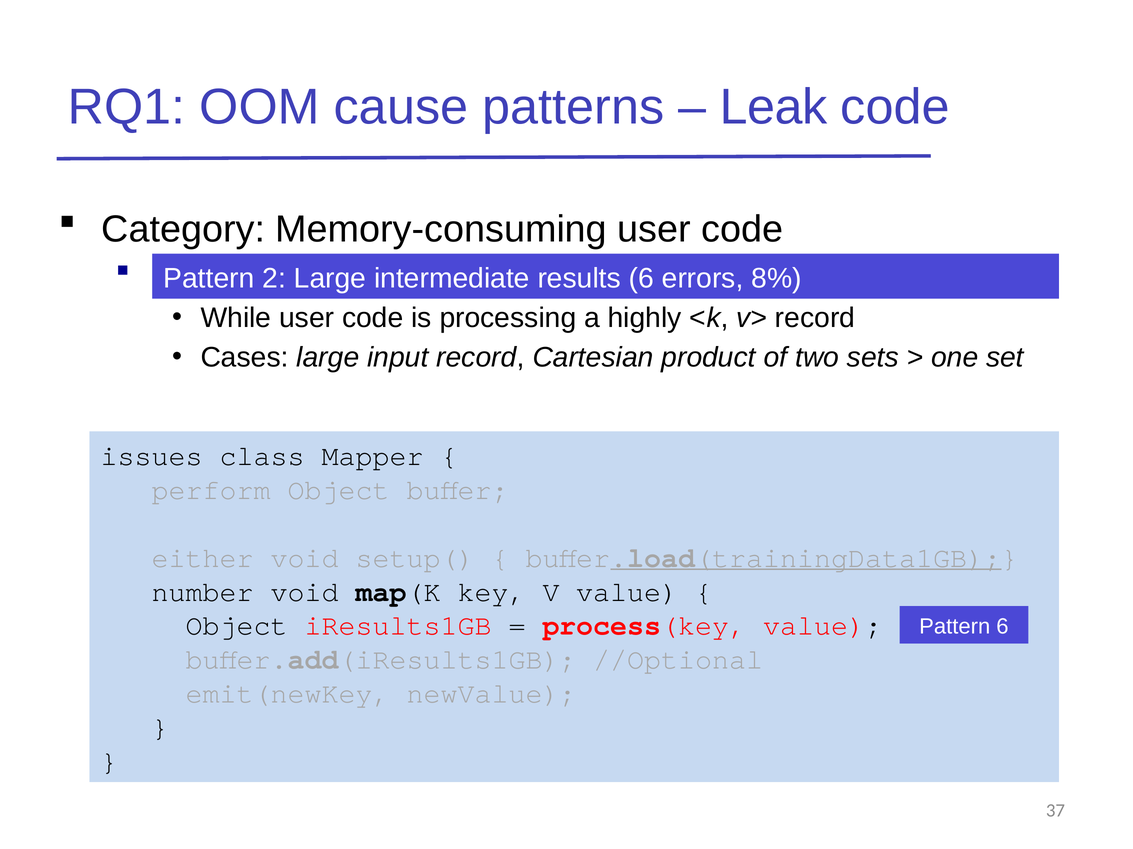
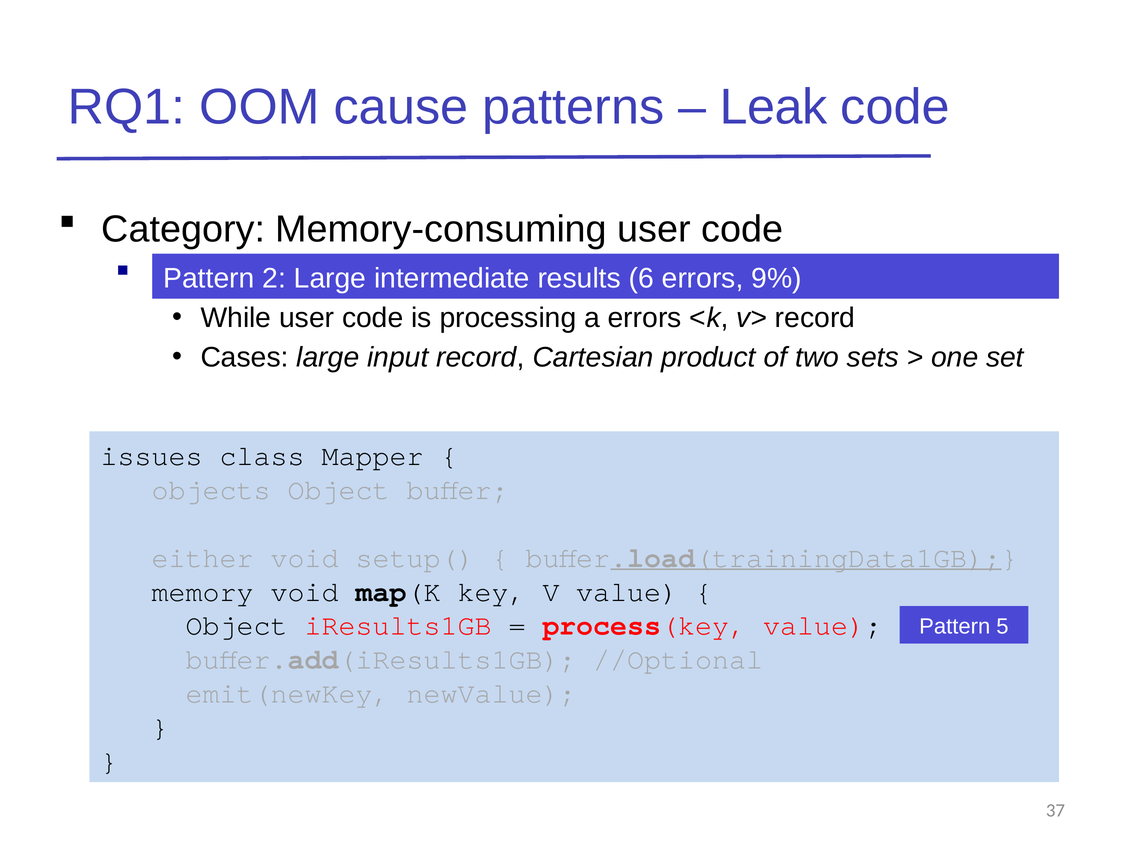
8%: 8% -> 9%
a highly: highly -> errors
perform: perform -> objects
number: number -> memory
Pattern 6: 6 -> 5
